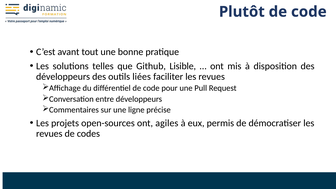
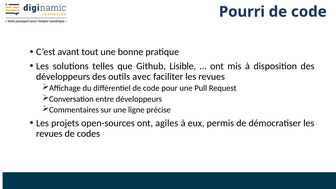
Plutôt: Plutôt -> Pourri
liées: liées -> avec
